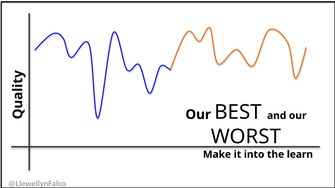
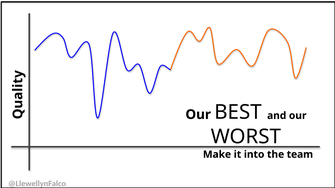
learn: learn -> team
